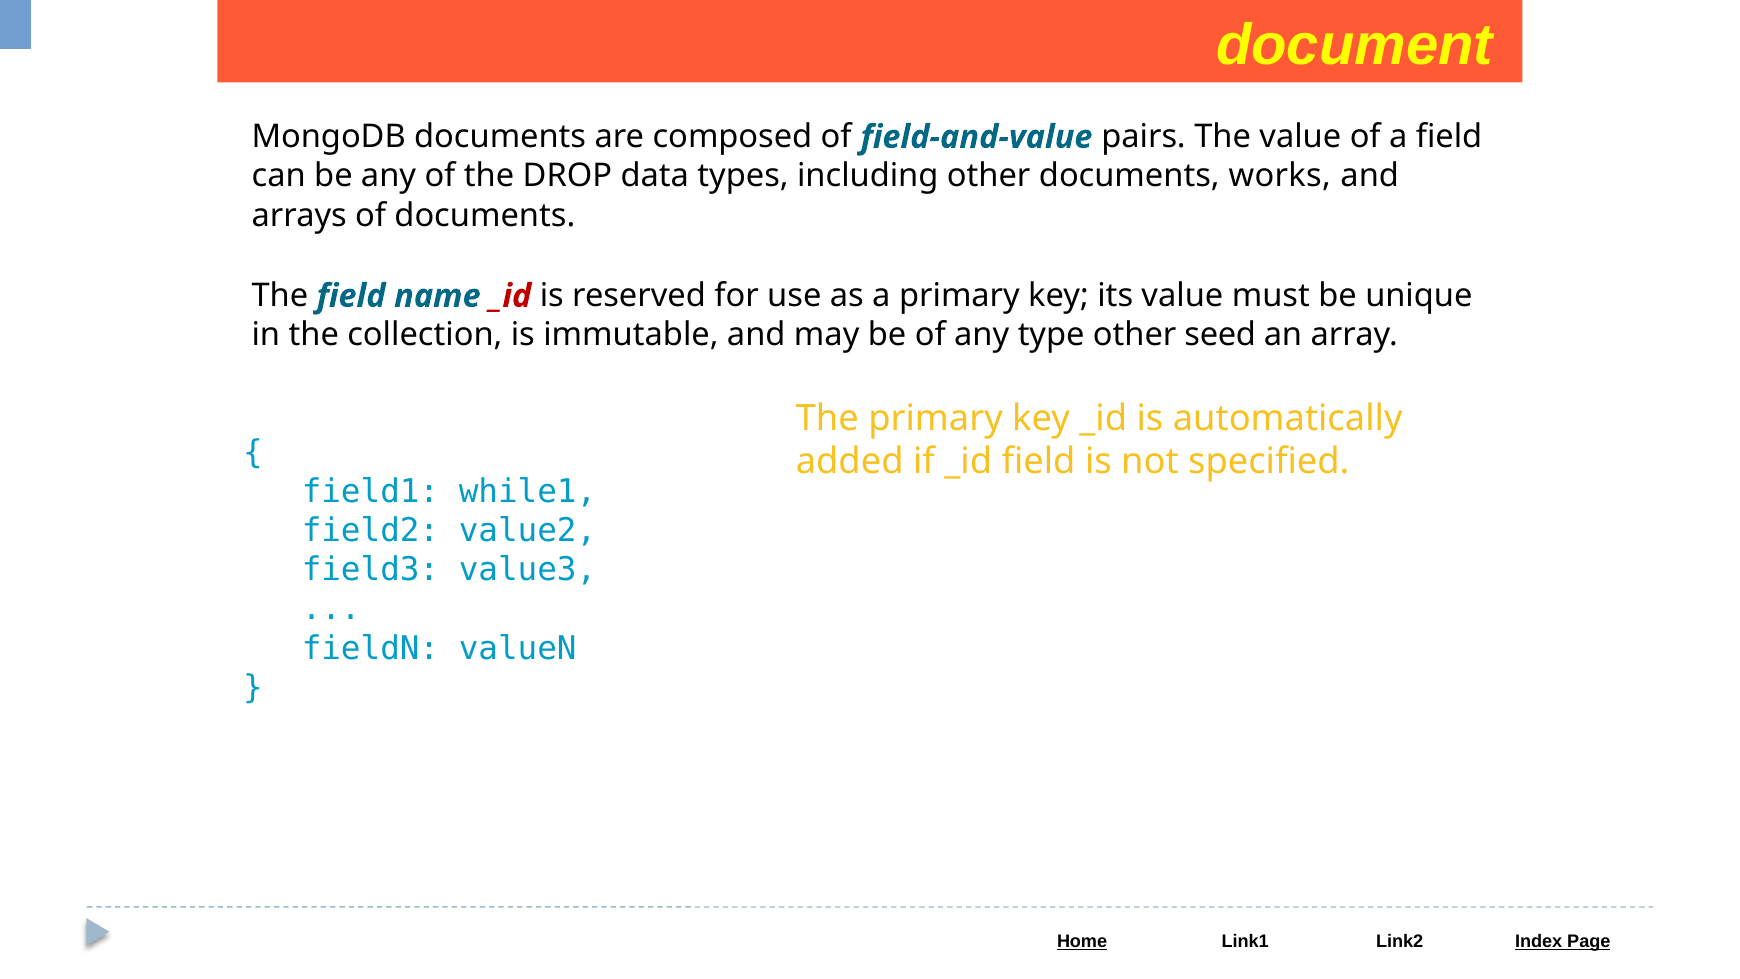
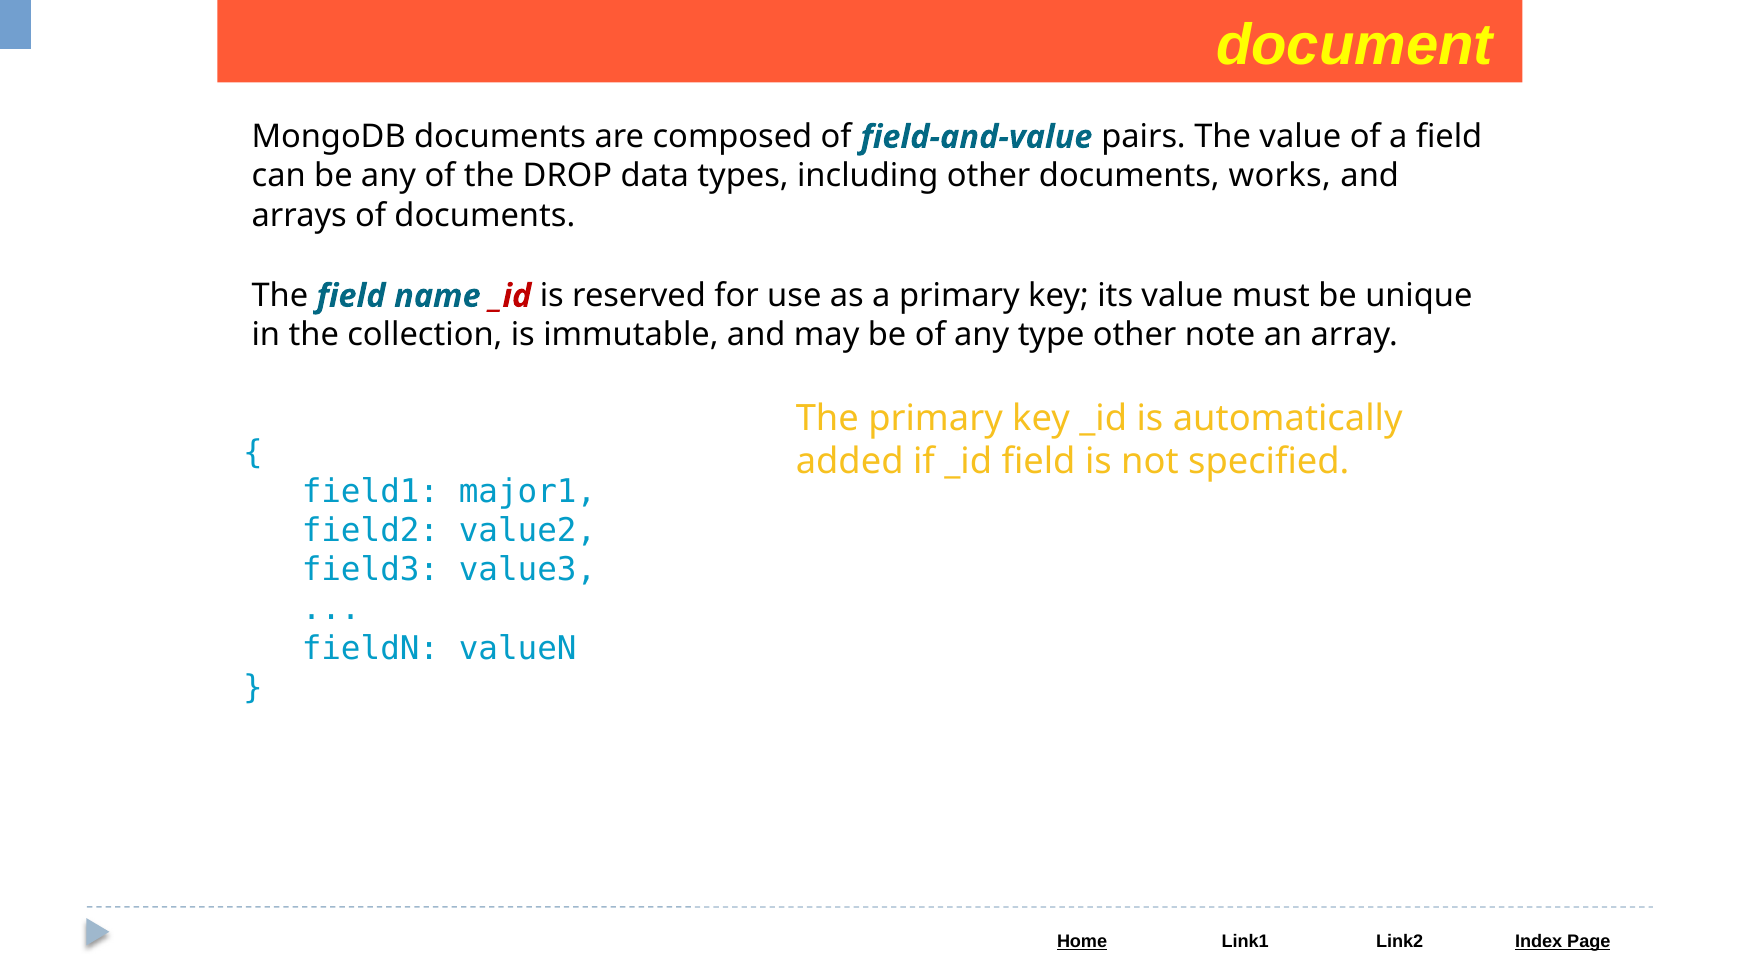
seed: seed -> note
while1: while1 -> major1
